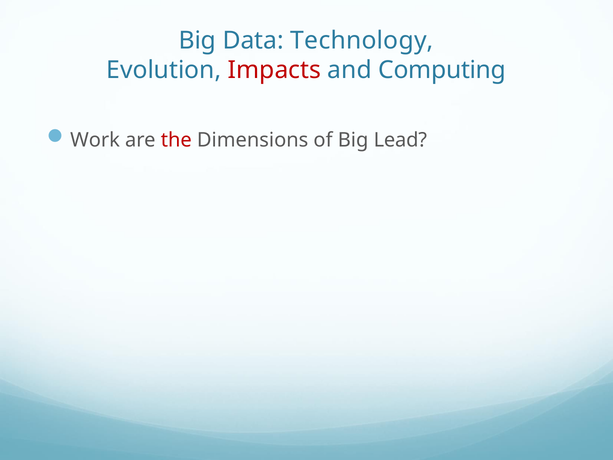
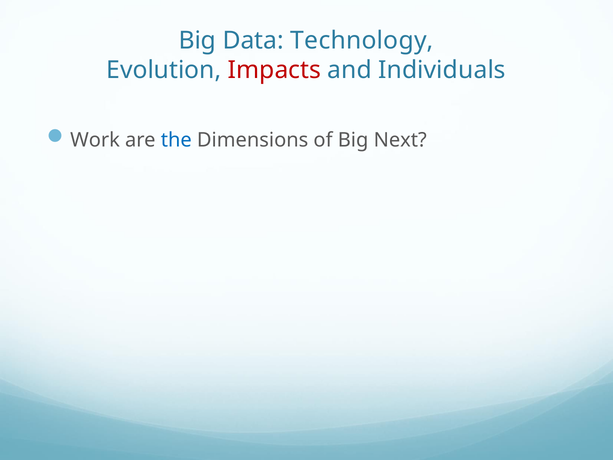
Computing: Computing -> Individuals
the colour: red -> blue
Lead: Lead -> Next
